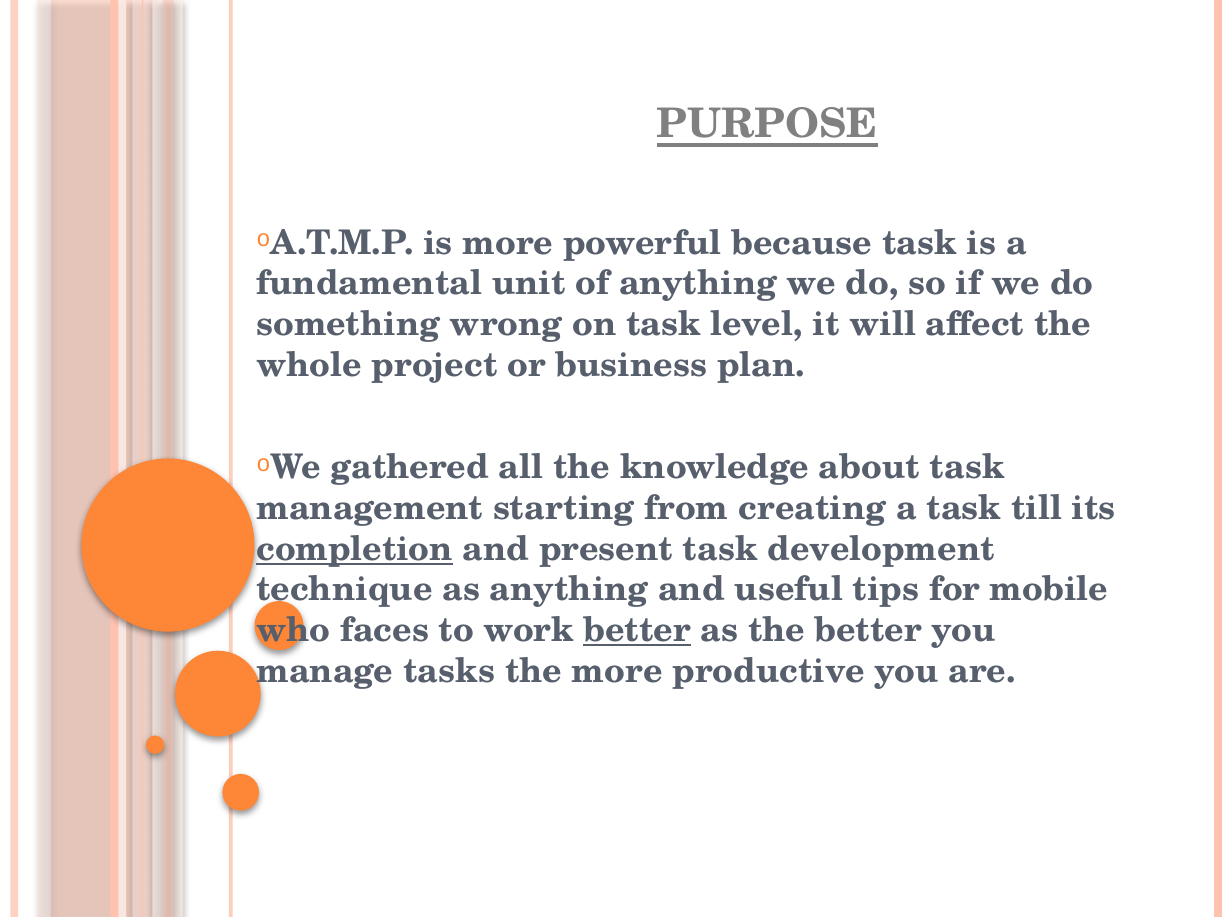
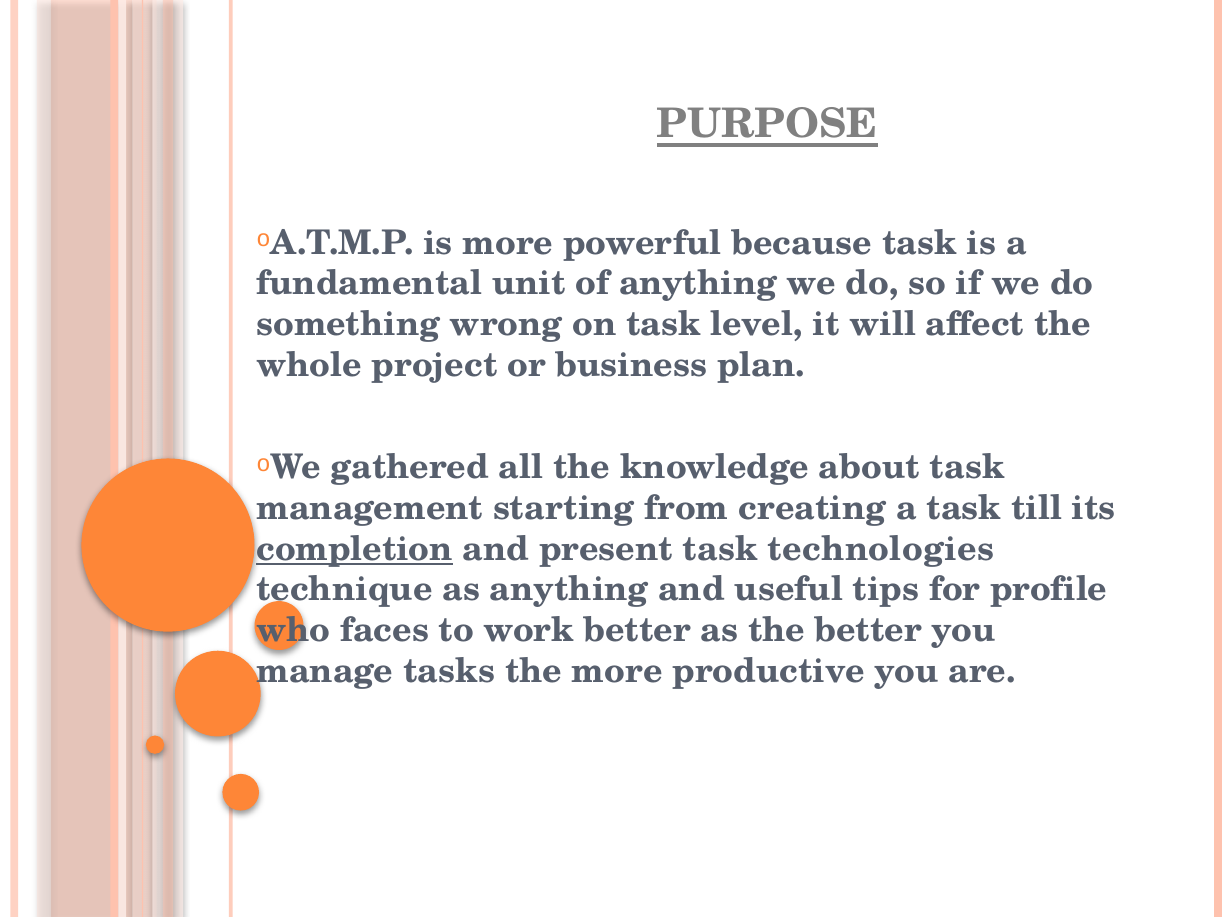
development: development -> technologies
mobile: mobile -> profile
better at (637, 630) underline: present -> none
